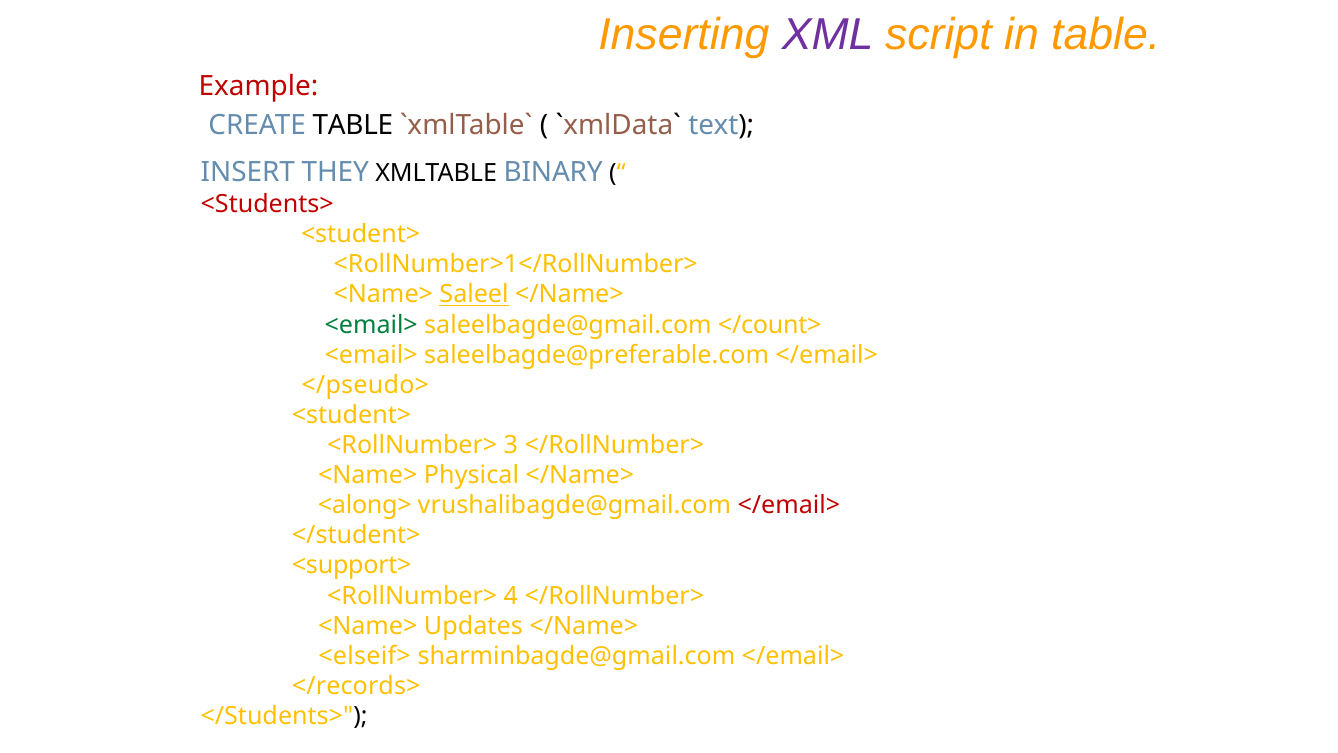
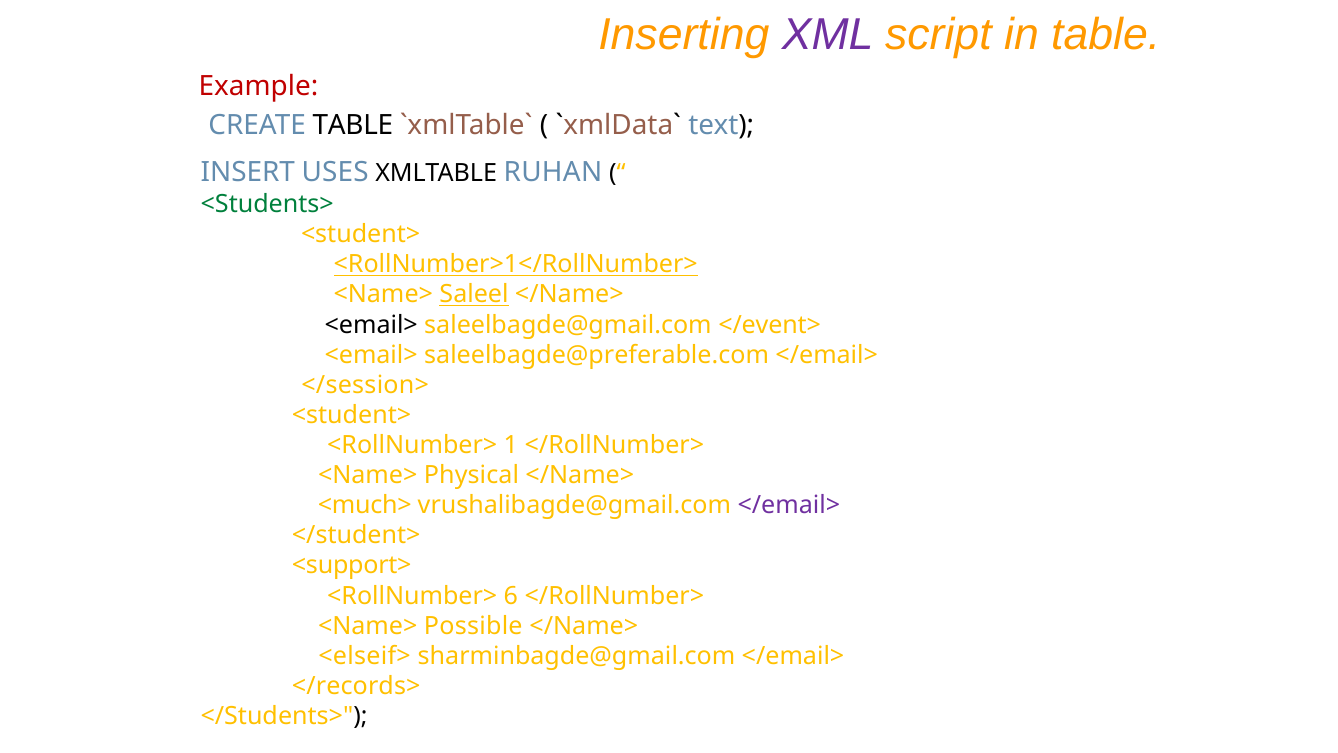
THEY: THEY -> USES
BINARY: BINARY -> RUHAN
<Students> colour: red -> green
<RollNumber>1</RollNumber> underline: none -> present
<email> at (371, 325) colour: green -> black
</count>: </count> -> </event>
</pseudo>: </pseudo> -> </session>
3: 3 -> 1
<along>: <along> -> <much>
</email> at (789, 505) colour: red -> purple
4: 4 -> 6
Updates: Updates -> Possible
